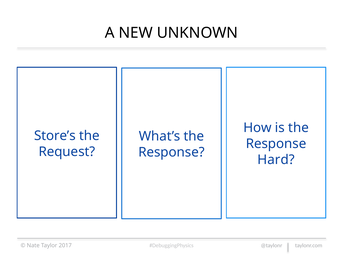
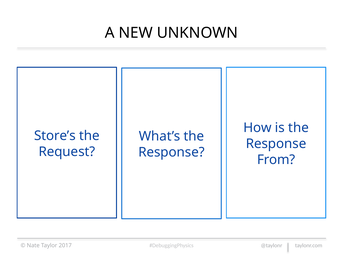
Hard: Hard -> From
